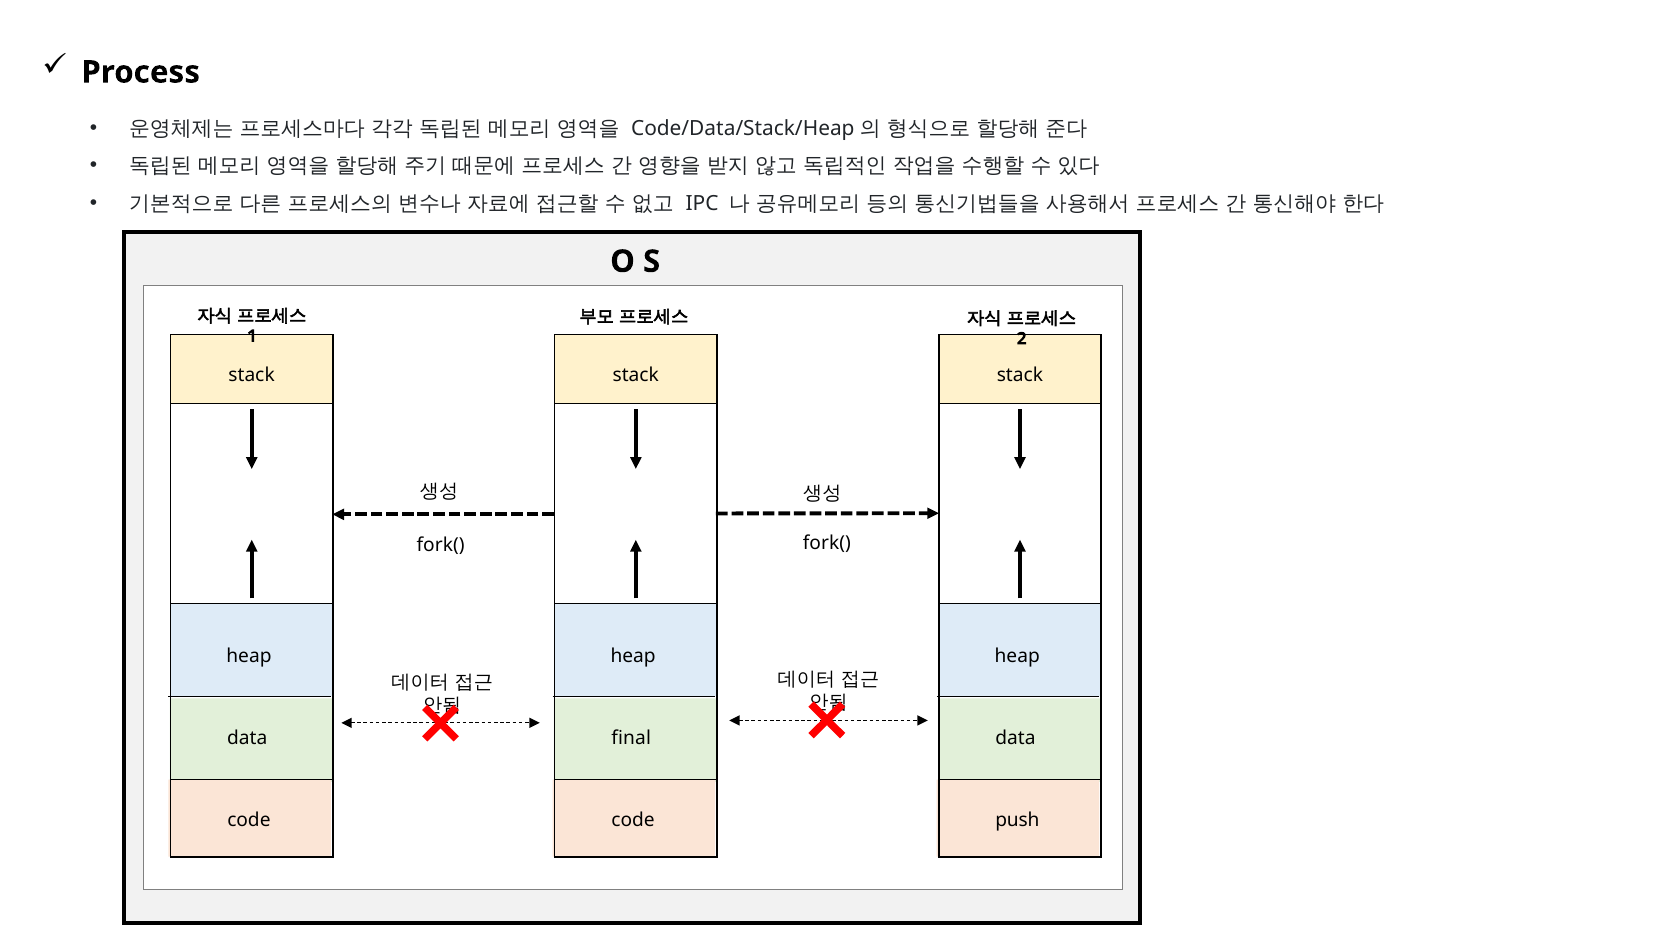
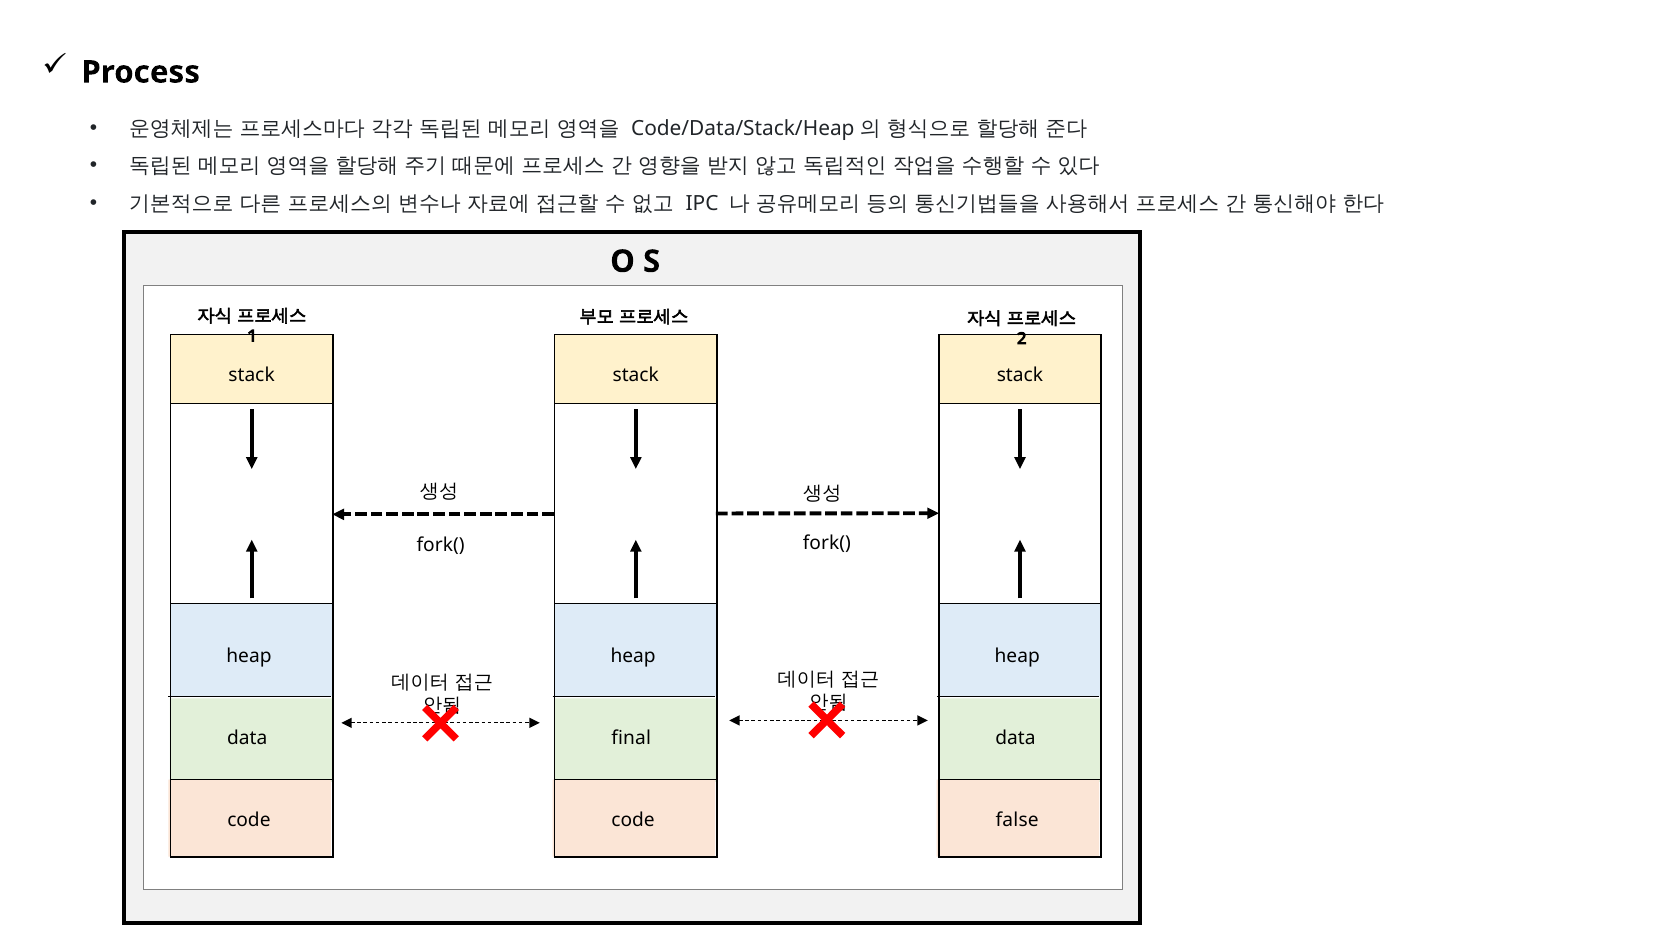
push: push -> false
